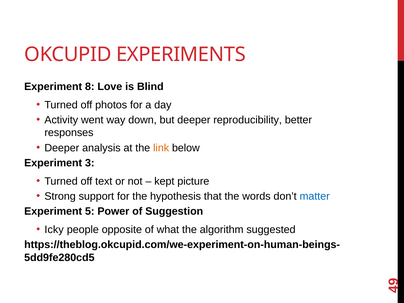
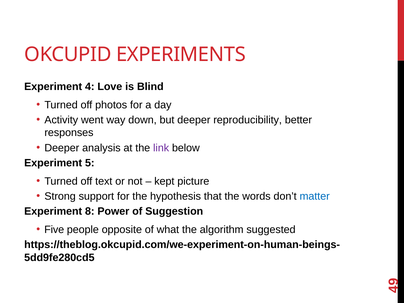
Experiment 8: 8 -> 4
link colour: orange -> purple
3: 3 -> 5
5: 5 -> 8
Icky: Icky -> Five
